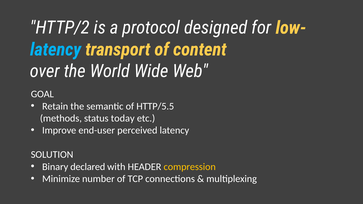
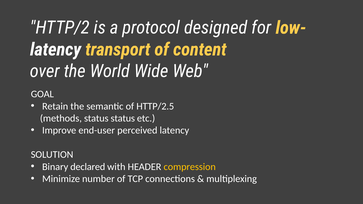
latency at (56, 50) colour: light blue -> white
HTTP/5.5: HTTP/5.5 -> HTTP/2.5
status today: today -> status
